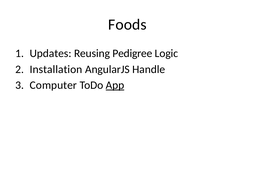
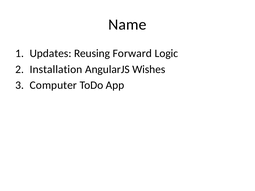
Foods: Foods -> Name
Pedigree: Pedigree -> Forward
Handle: Handle -> Wishes
App underline: present -> none
